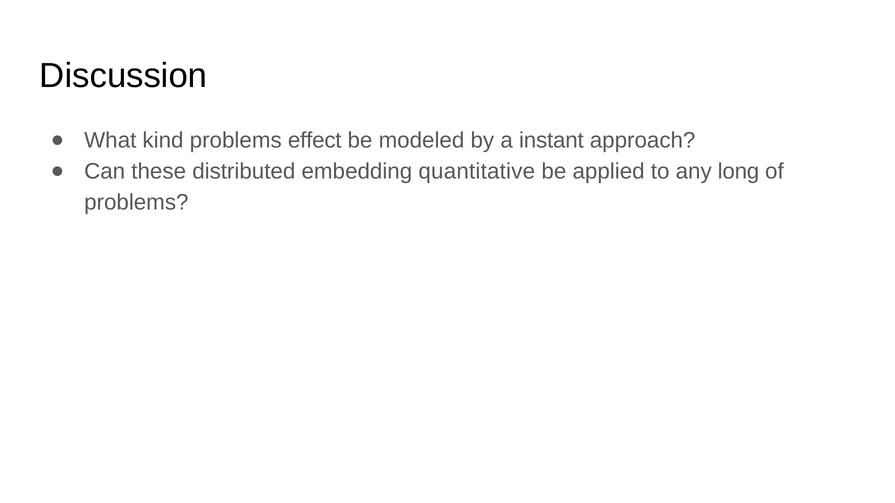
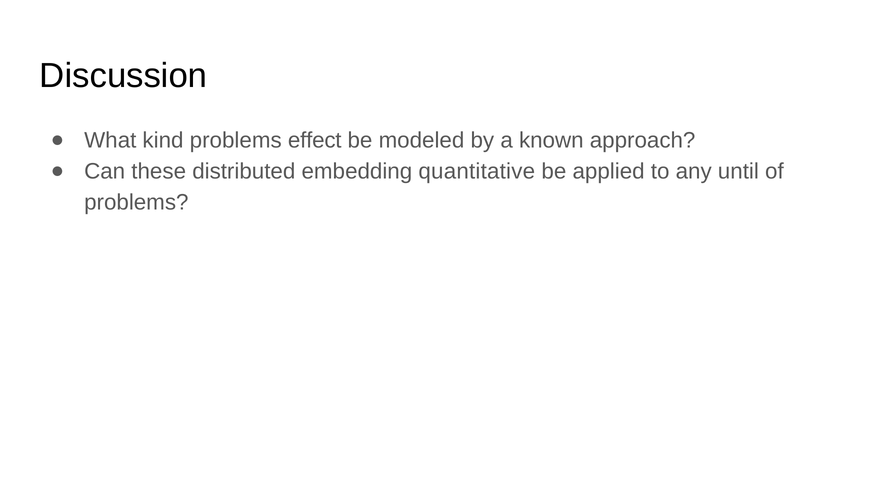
instant: instant -> known
long: long -> until
